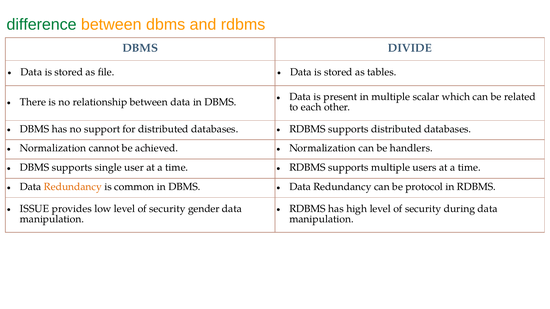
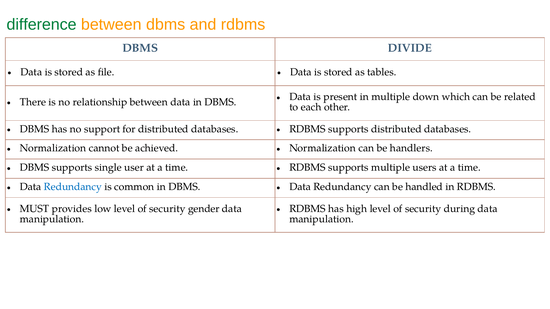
scalar: scalar -> down
Redundancy at (73, 187) colour: orange -> blue
protocol: protocol -> handled
ISSUE: ISSUE -> MUST
